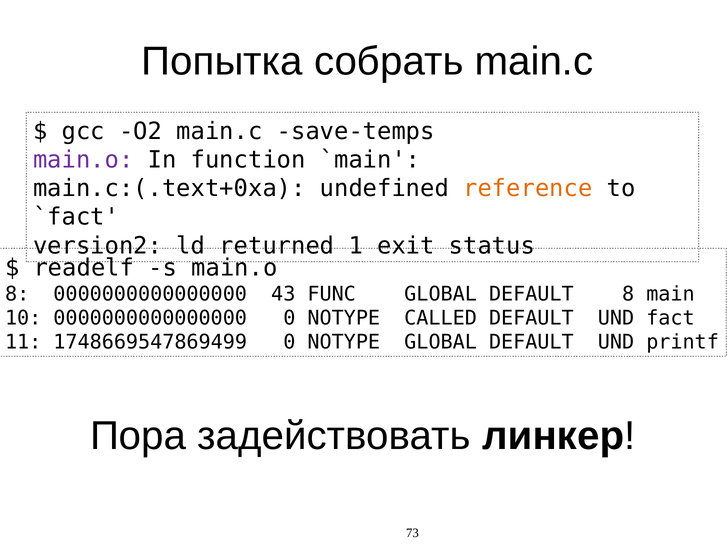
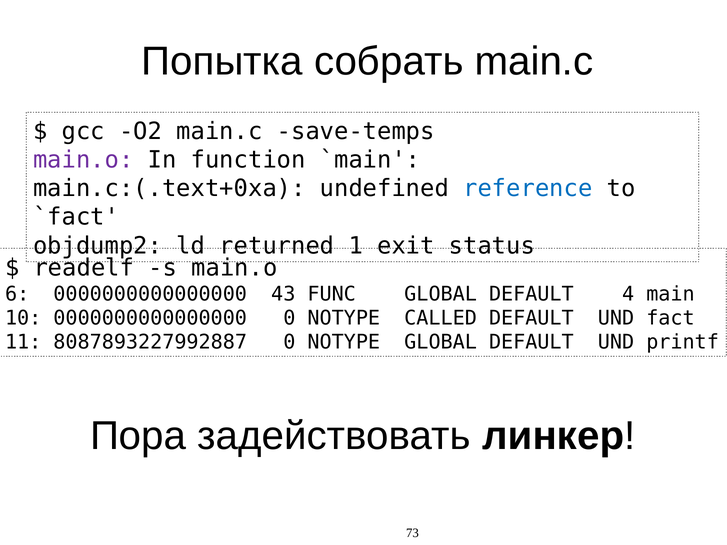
reference colour: orange -> blue
version2: version2 -> objdump2
8 at (17, 294): 8 -> 6
DEFAULT 8: 8 -> 4
1748669547869499: 1748669547869499 -> 8087893227992887
